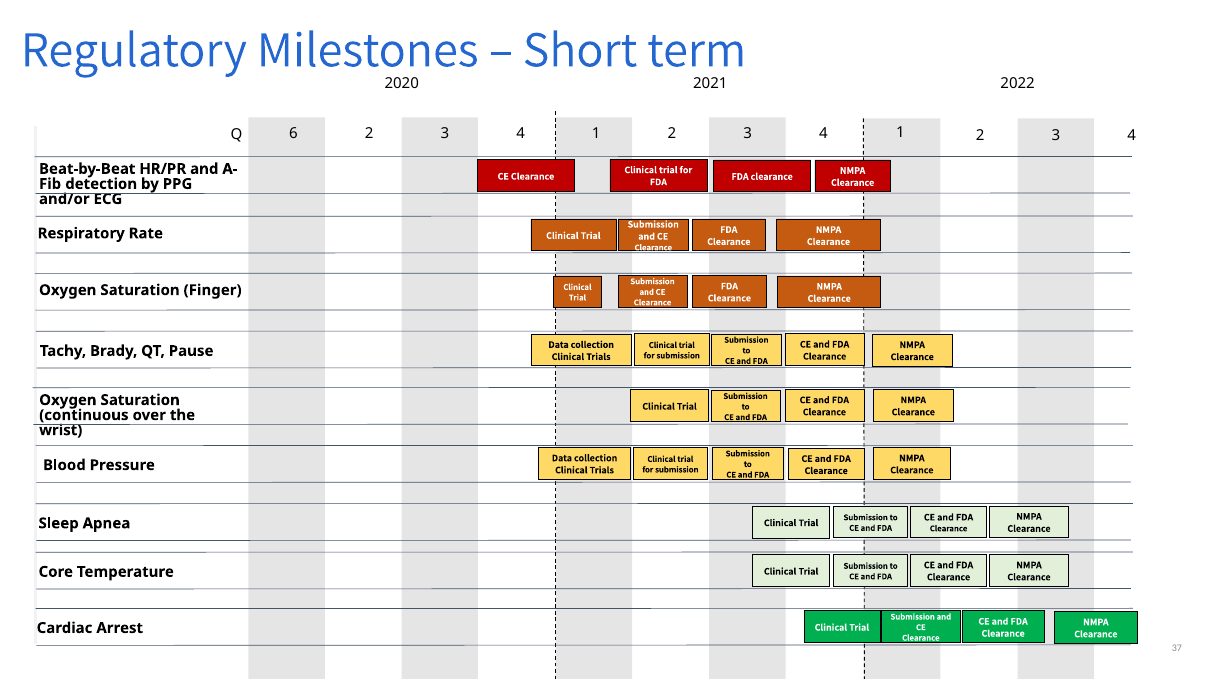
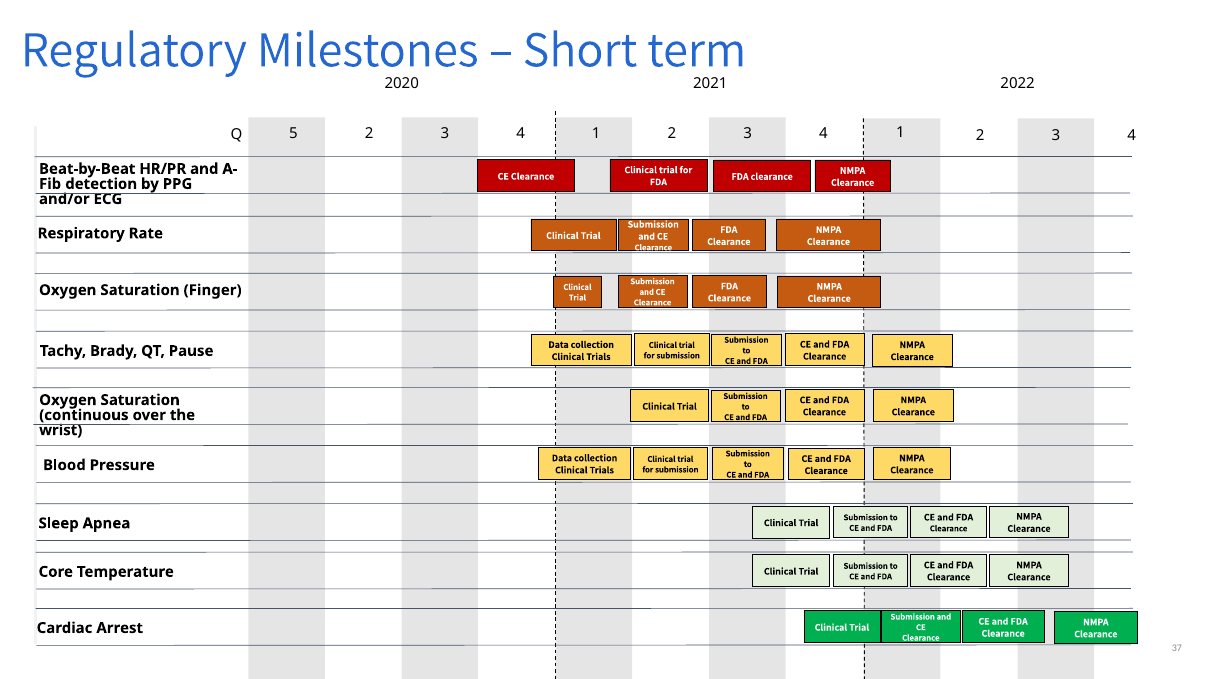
6: 6 -> 5
